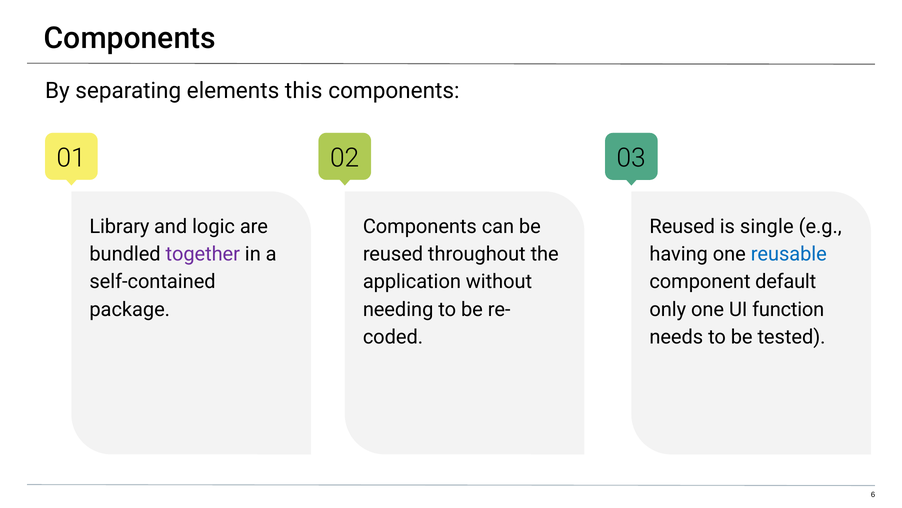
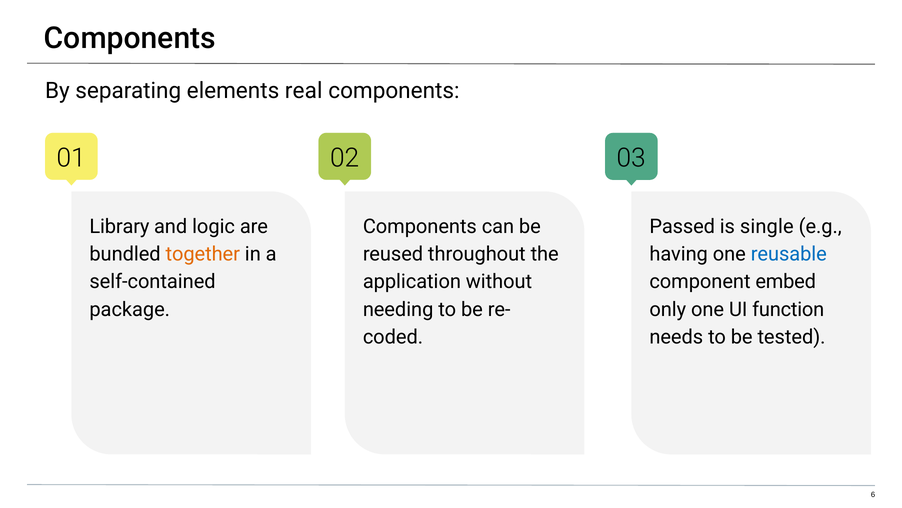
this: this -> real
Reused at (682, 226): Reused -> Passed
together colour: purple -> orange
default: default -> embed
